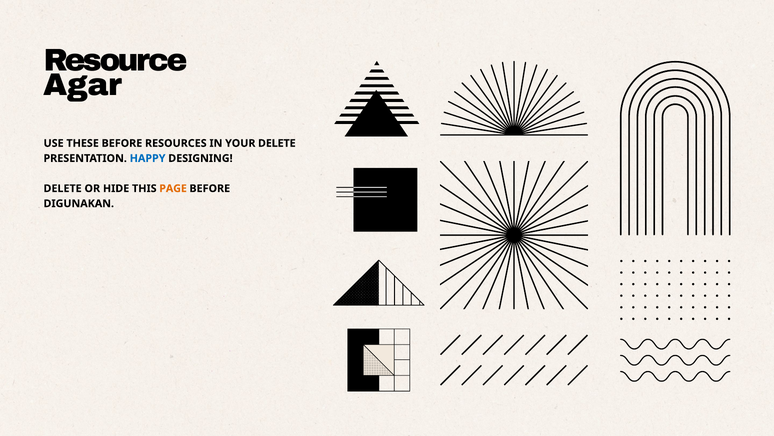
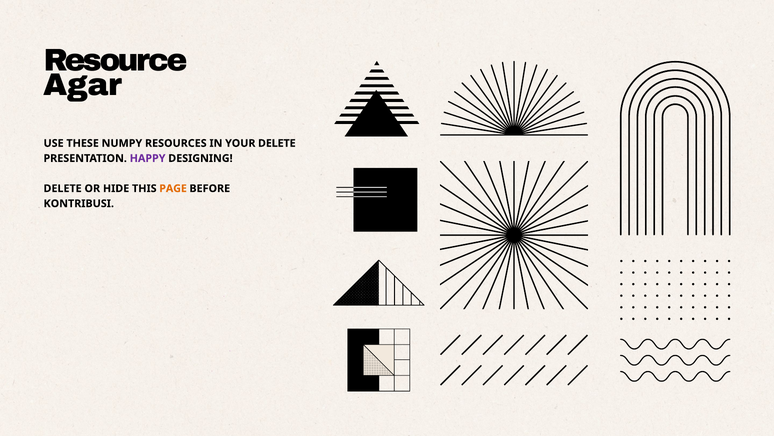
THESE BEFORE: BEFORE -> NUMPY
HAPPY colour: blue -> purple
DIGUNAKAN: DIGUNAKAN -> KONTRIBUSI
